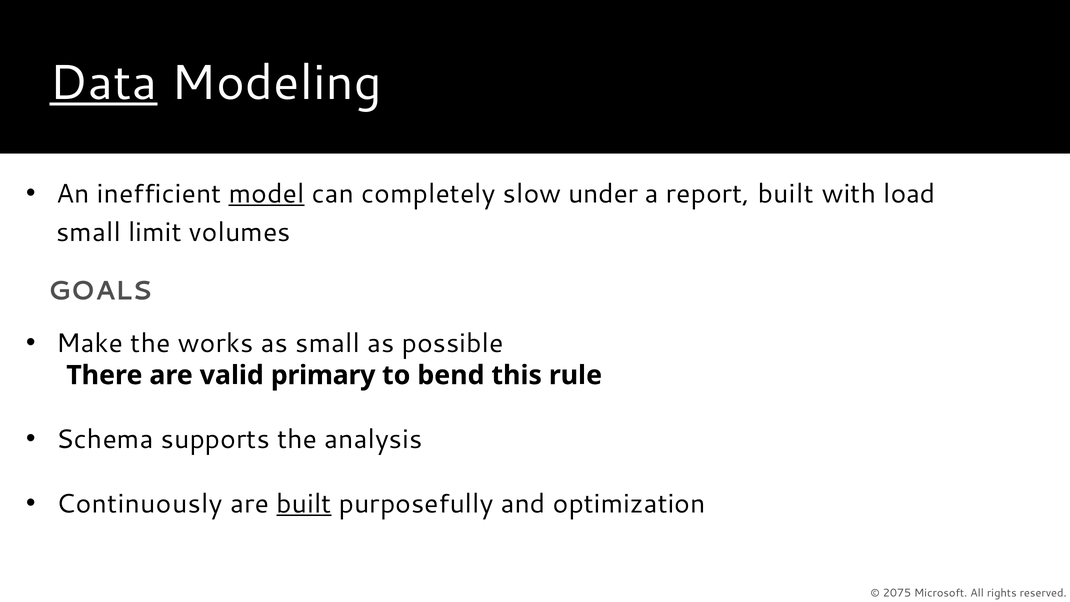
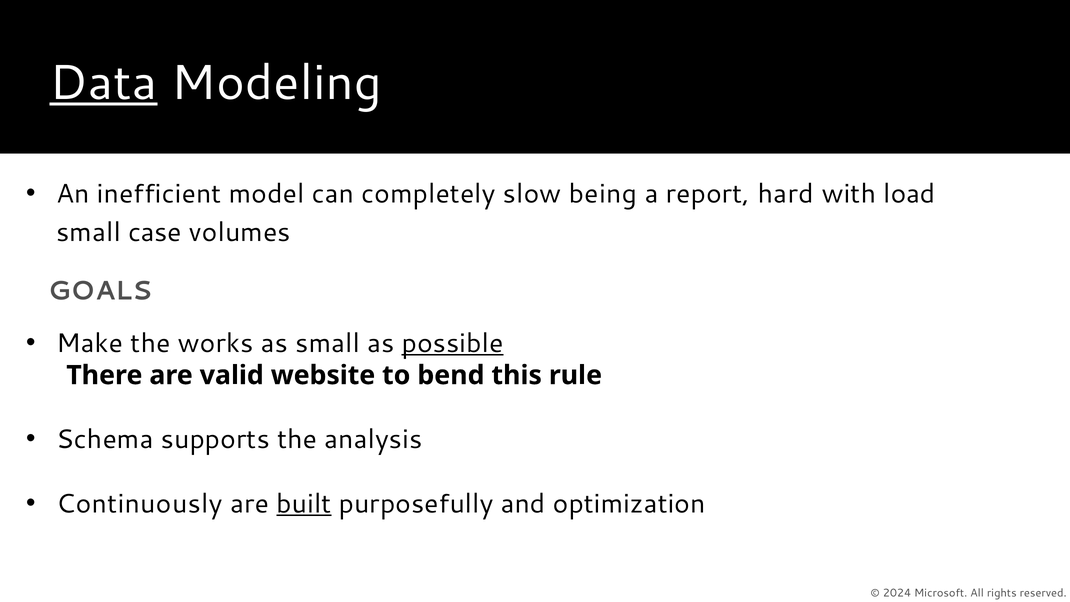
model underline: present -> none
under: under -> being
report built: built -> hard
limit: limit -> case
possible underline: none -> present
primary: primary -> website
2075: 2075 -> 2024
